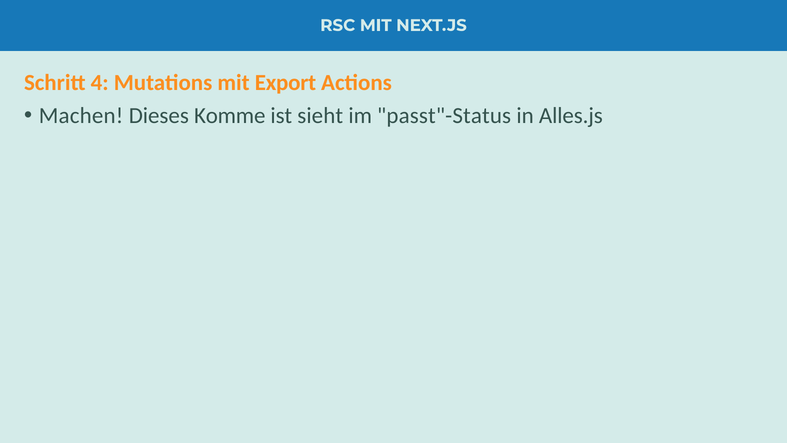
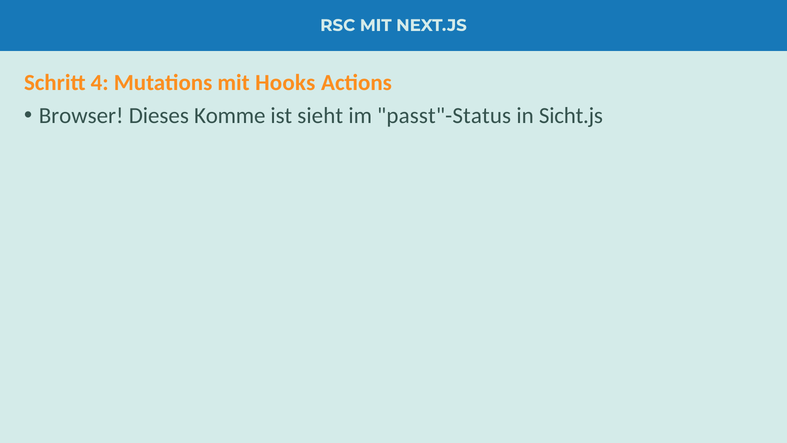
Export: Export -> Hooks
Machen: Machen -> Browser
Alles.js: Alles.js -> Sicht.js
